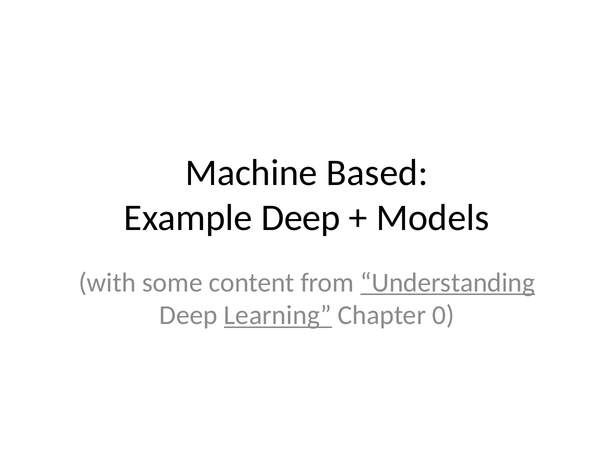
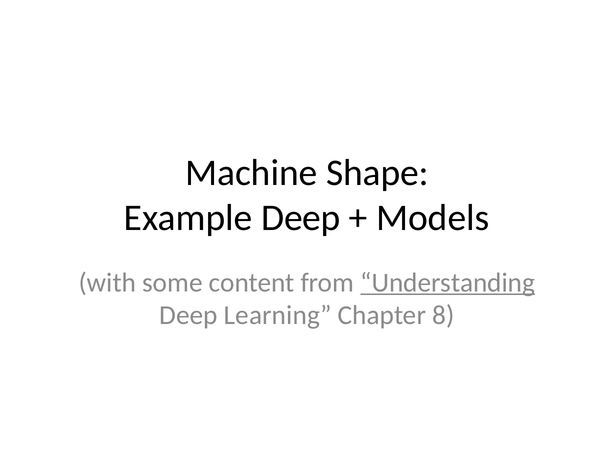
Based: Based -> Shape
Learning underline: present -> none
0: 0 -> 8
